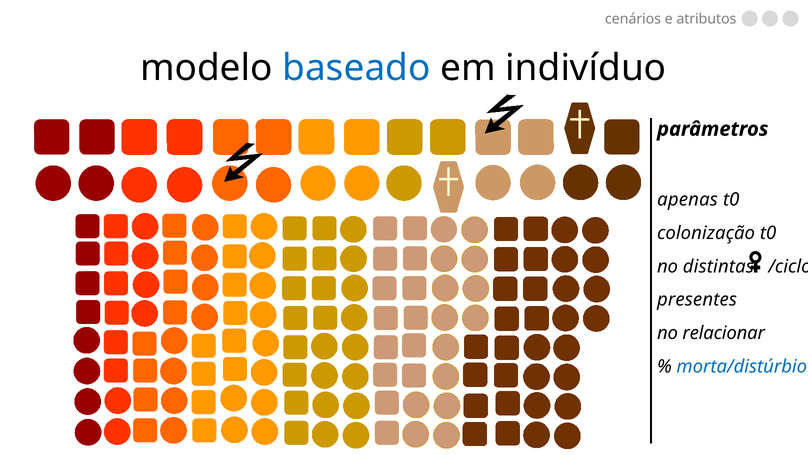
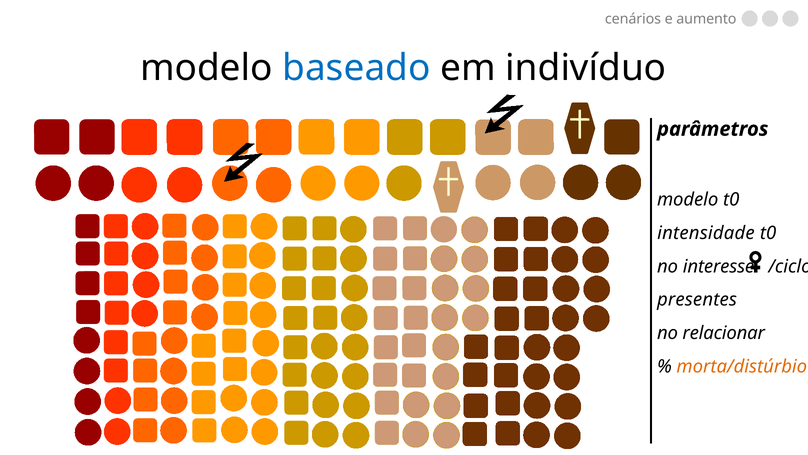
atributos: atributos -> aumento
apenas at (688, 199): apenas -> modelo
colonização: colonização -> intensidade
distintas: distintas -> interesse
morta/distúrbio colour: blue -> orange
